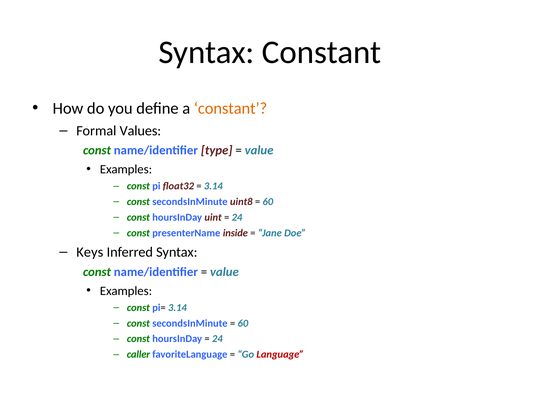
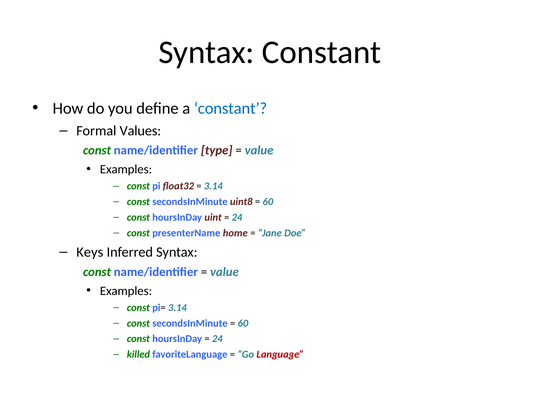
constant at (231, 108) colour: orange -> blue
inside: inside -> home
caller: caller -> killed
